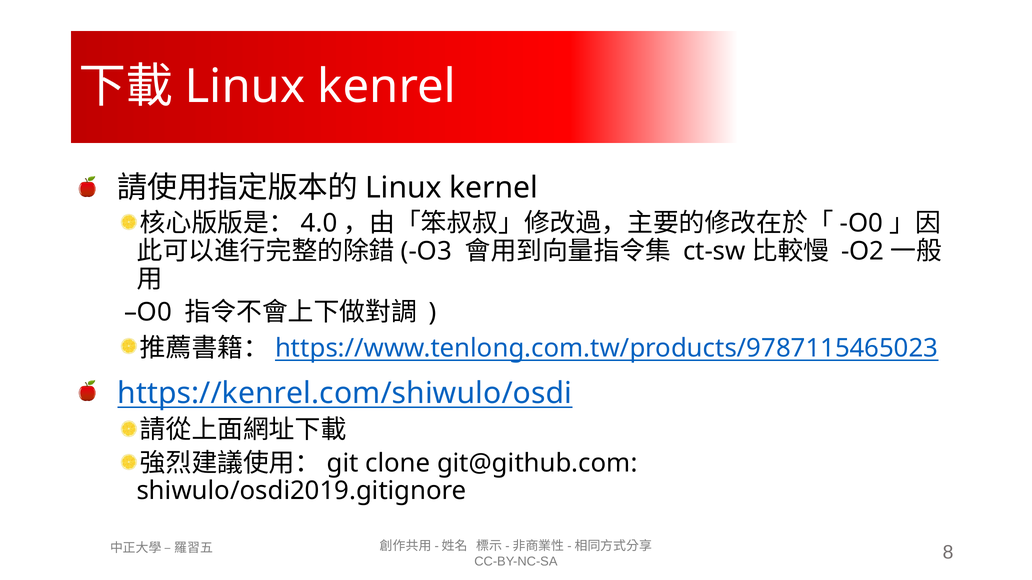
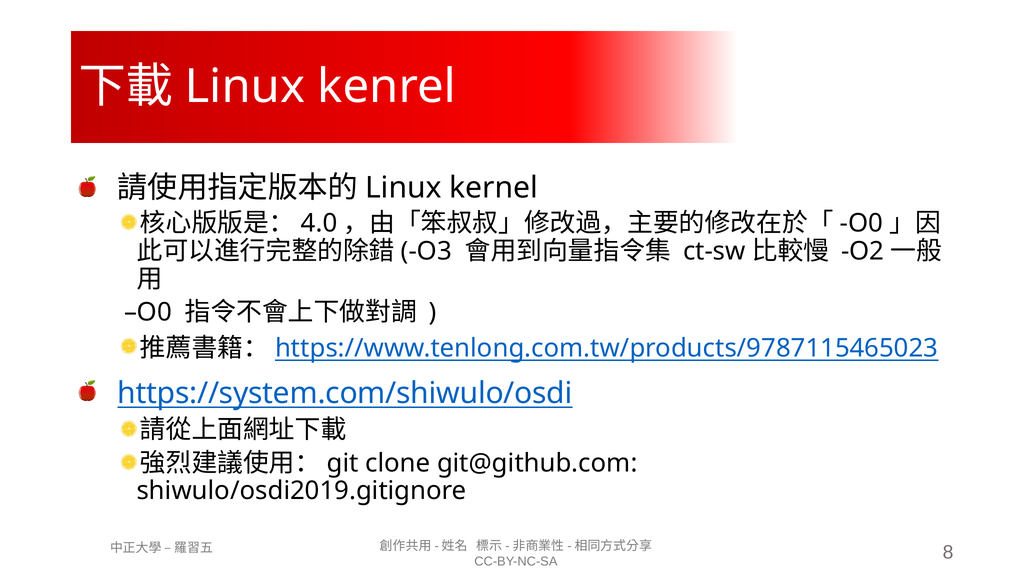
https://kenrel.com/shiwulo/osdi: https://kenrel.com/shiwulo/osdi -> https://system.com/shiwulo/osdi
